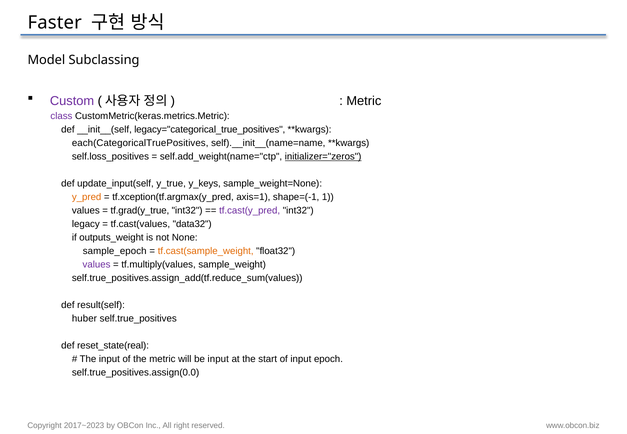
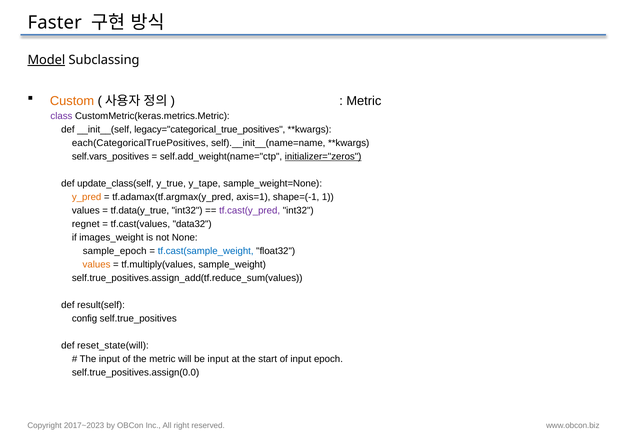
Model underline: none -> present
Custom colour: purple -> orange
self.loss_positives: self.loss_positives -> self.vars_positives
update_input(self: update_input(self -> update_class(self
y_keys: y_keys -> y_tape
tf.xception(tf.argmax(y_pred: tf.xception(tf.argmax(y_pred -> tf.adamax(tf.argmax(y_pred
tf.grad(y_true: tf.grad(y_true -> tf.data(y_true
legacy: legacy -> regnet
outputs_weight: outputs_weight -> images_weight
tf.cast(sample_weight colour: orange -> blue
values at (97, 265) colour: purple -> orange
huber: huber -> config
reset_state(real: reset_state(real -> reset_state(will
